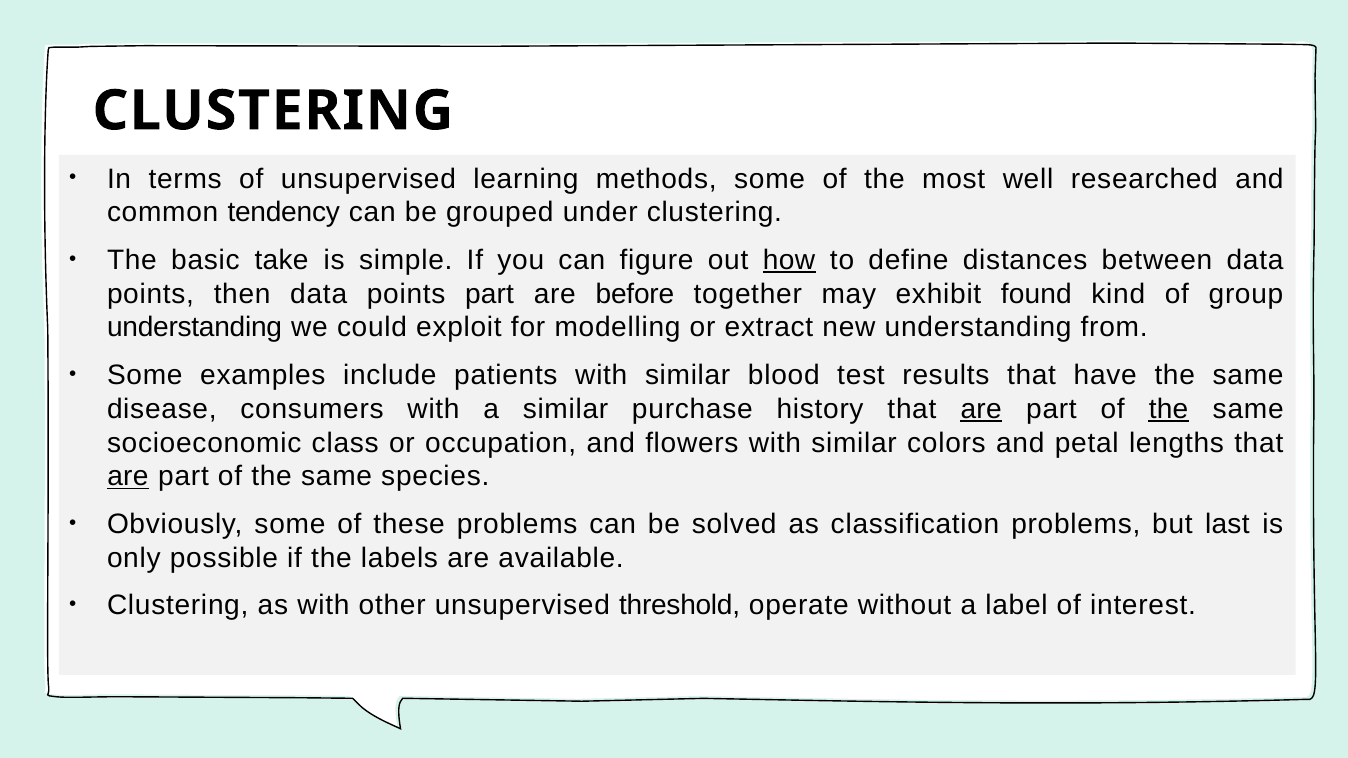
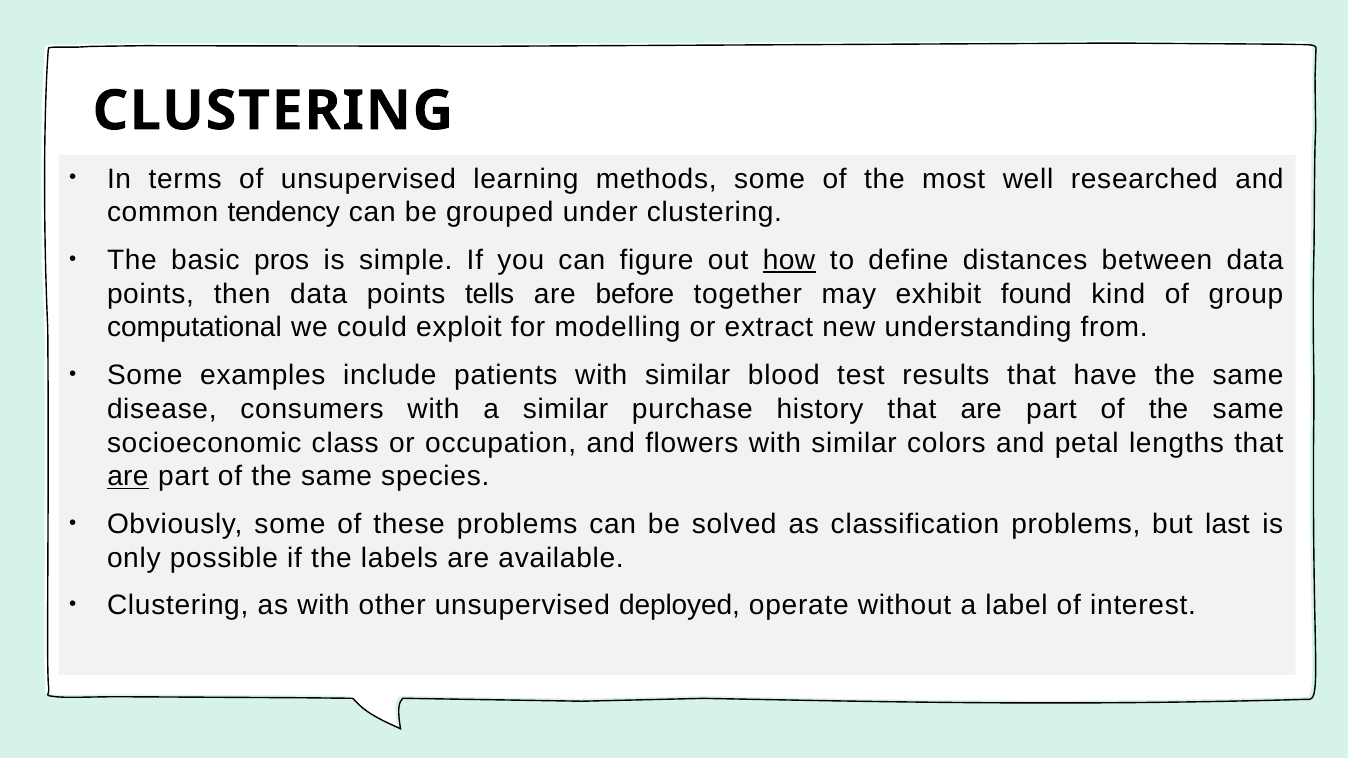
take: take -> pros
points part: part -> tells
understanding at (195, 328): understanding -> computational
are at (981, 409) underline: present -> none
the at (1169, 409) underline: present -> none
threshold: threshold -> deployed
